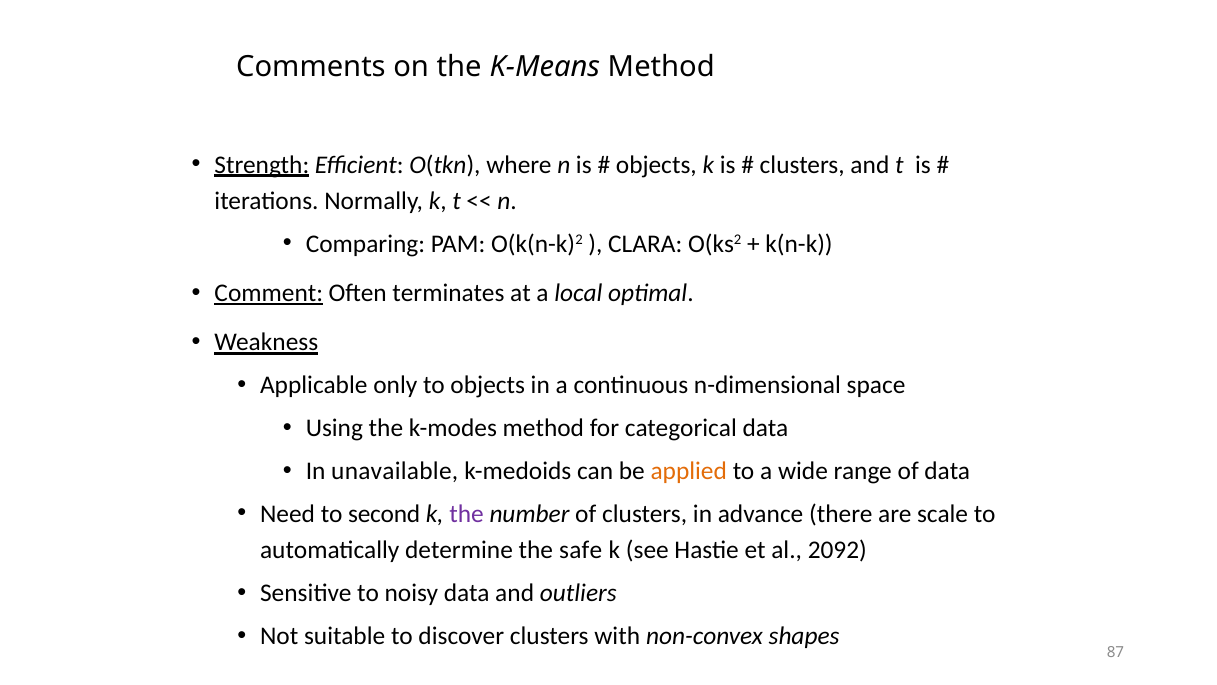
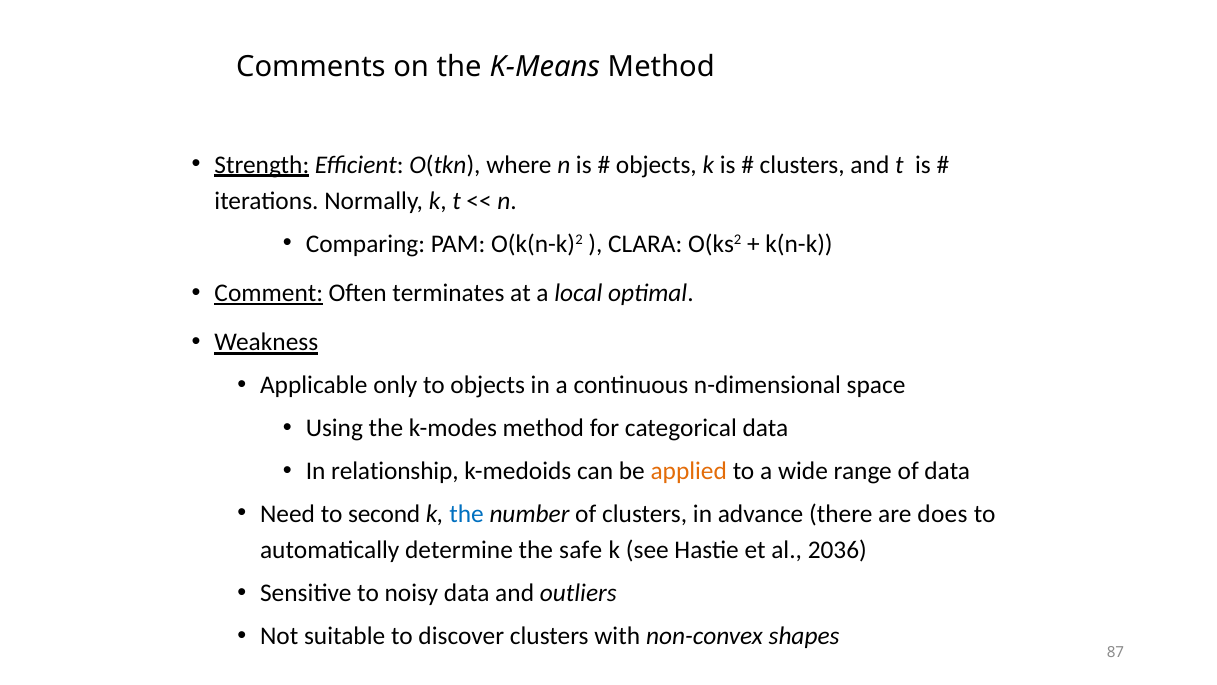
unavailable: unavailable -> relationship
the at (467, 514) colour: purple -> blue
scale: scale -> does
2092: 2092 -> 2036
